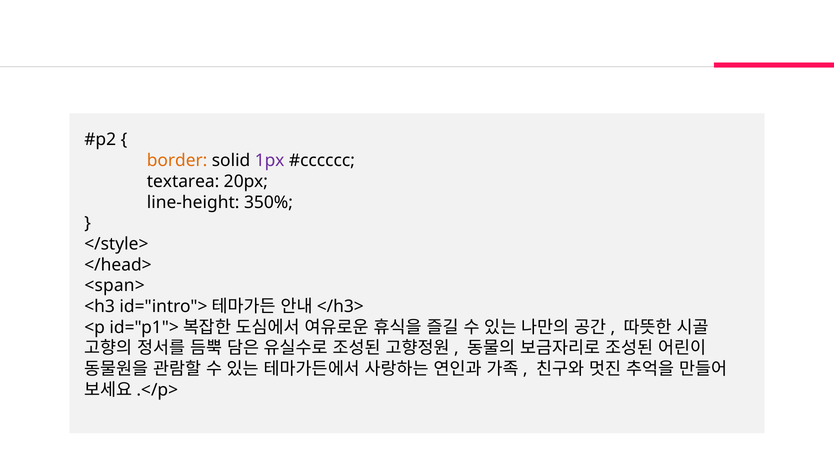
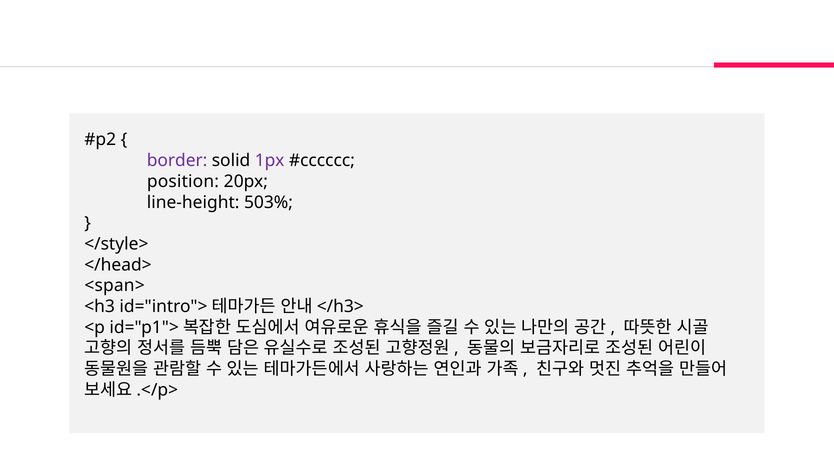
border colour: orange -> purple
textarea: textarea -> position
350%: 350% -> 503%
